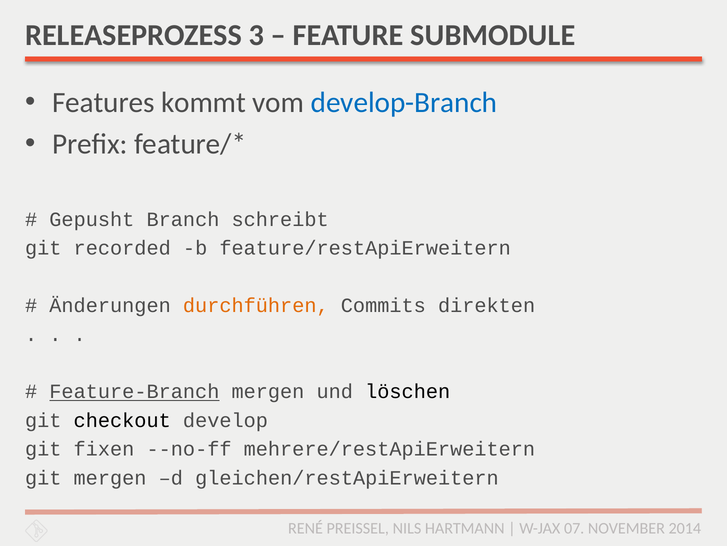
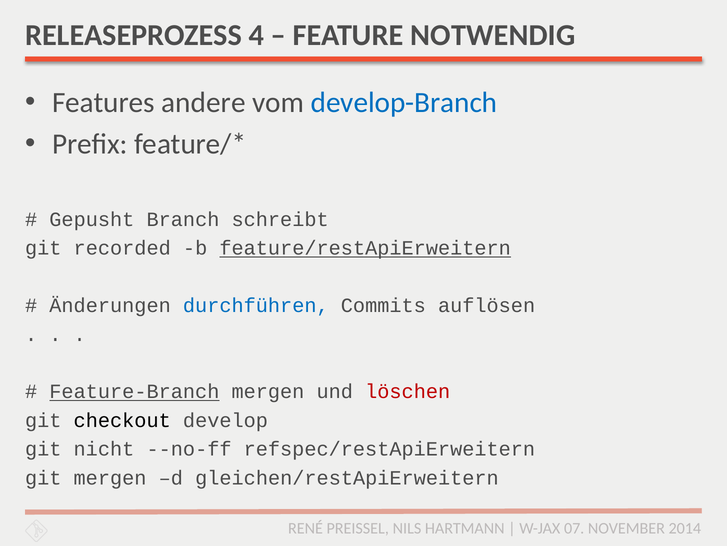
3: 3 -> 4
SUBMODULE: SUBMODULE -> NOTWENDIG
kommt: kommt -> andere
feature/restApiErweitern underline: none -> present
durchführen colour: orange -> blue
direkten: direkten -> auflösen
löschen colour: black -> red
fixen: fixen -> nicht
mehrere/restApiErweitern: mehrere/restApiErweitern -> refspec/restApiErweitern
